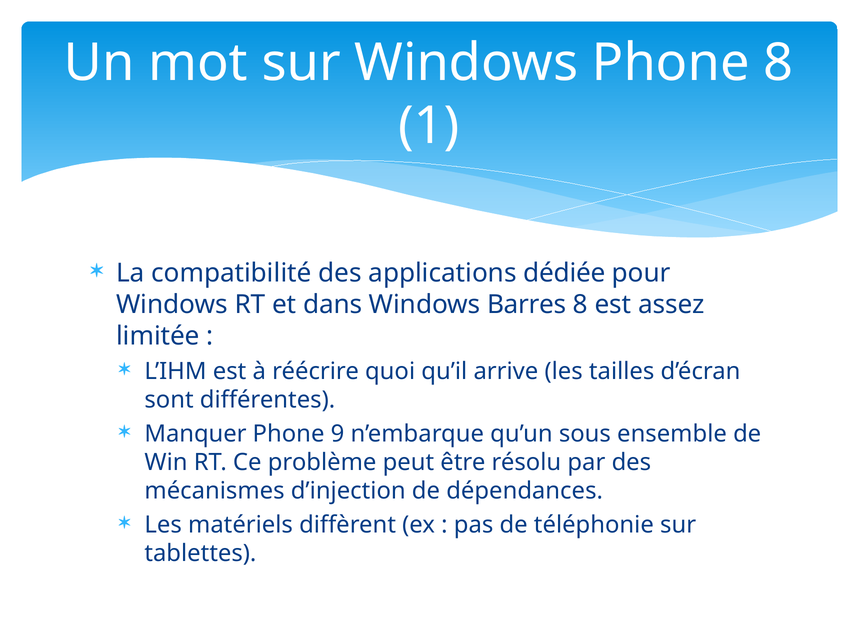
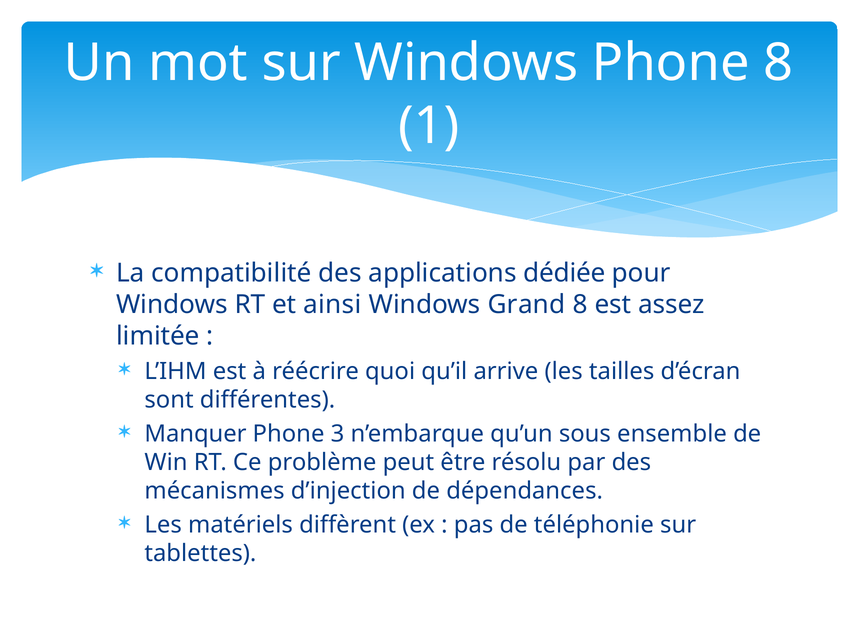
dans: dans -> ainsi
Barres: Barres -> Grand
9: 9 -> 3
